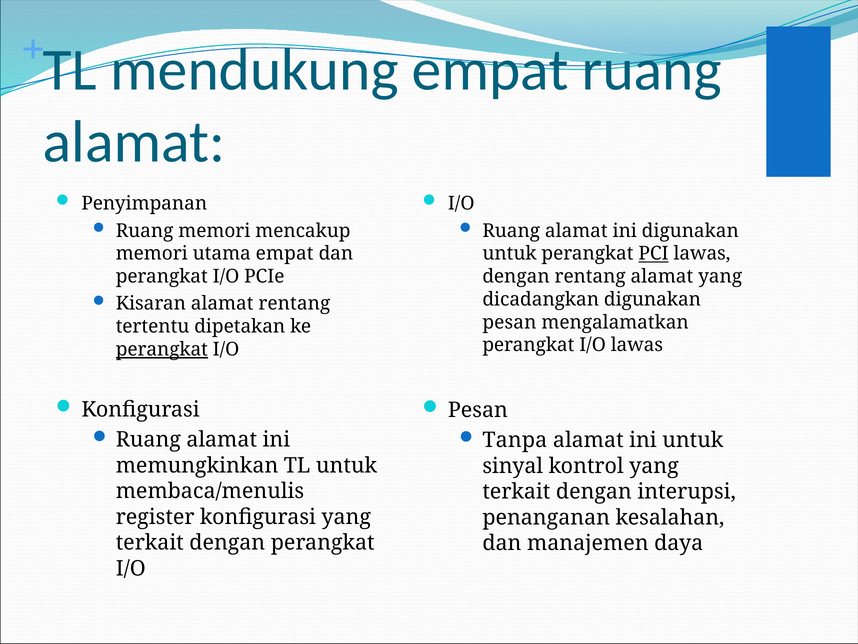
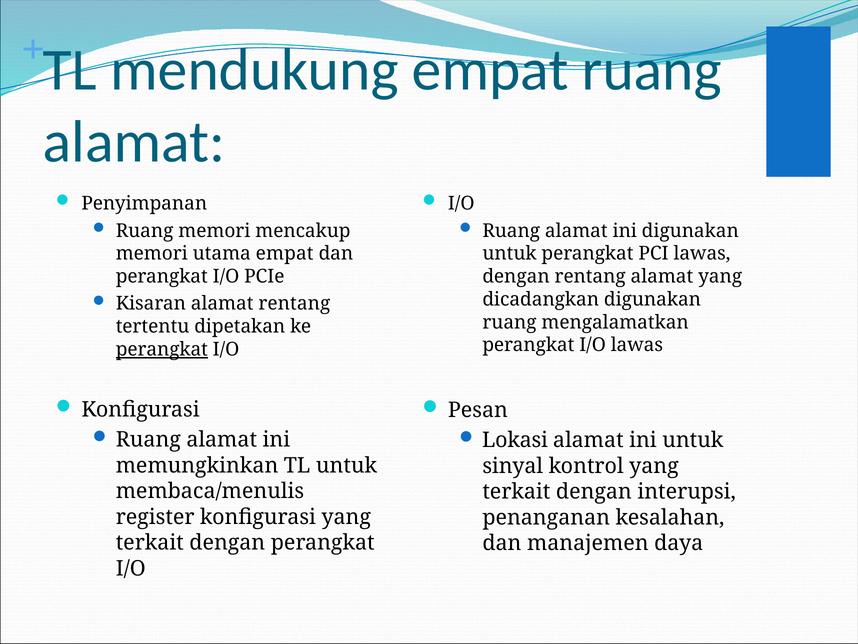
PCI underline: present -> none
pesan at (509, 322): pesan -> ruang
Tanpa: Tanpa -> Lokasi
